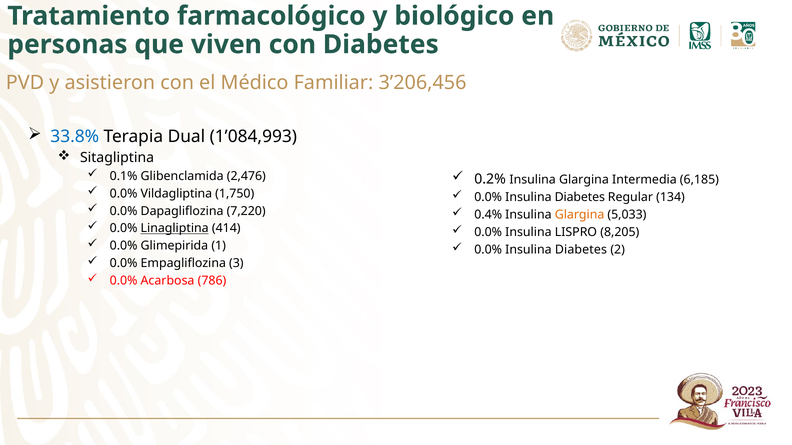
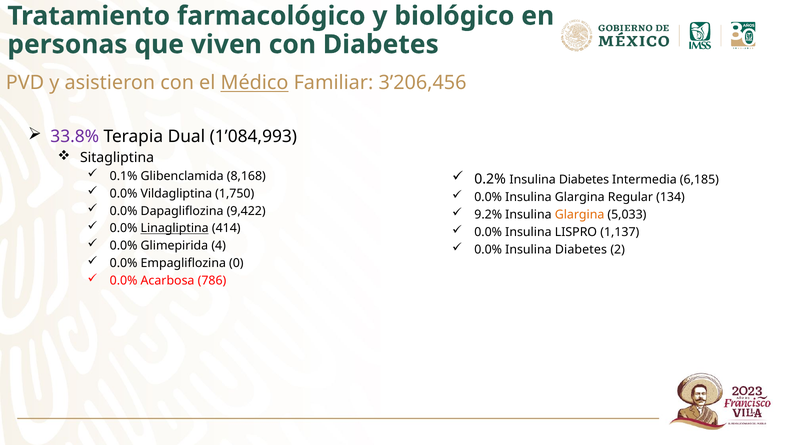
Médico underline: none -> present
33.8% colour: blue -> purple
2,476: 2,476 -> 8,168
0.2% Insulina Glargina: Glargina -> Diabetes
Diabetes at (580, 198): Diabetes -> Glargina
7,220: 7,220 -> 9,422
0.4%: 0.4% -> 9.2%
8,205: 8,205 -> 1,137
1: 1 -> 4
3: 3 -> 0
